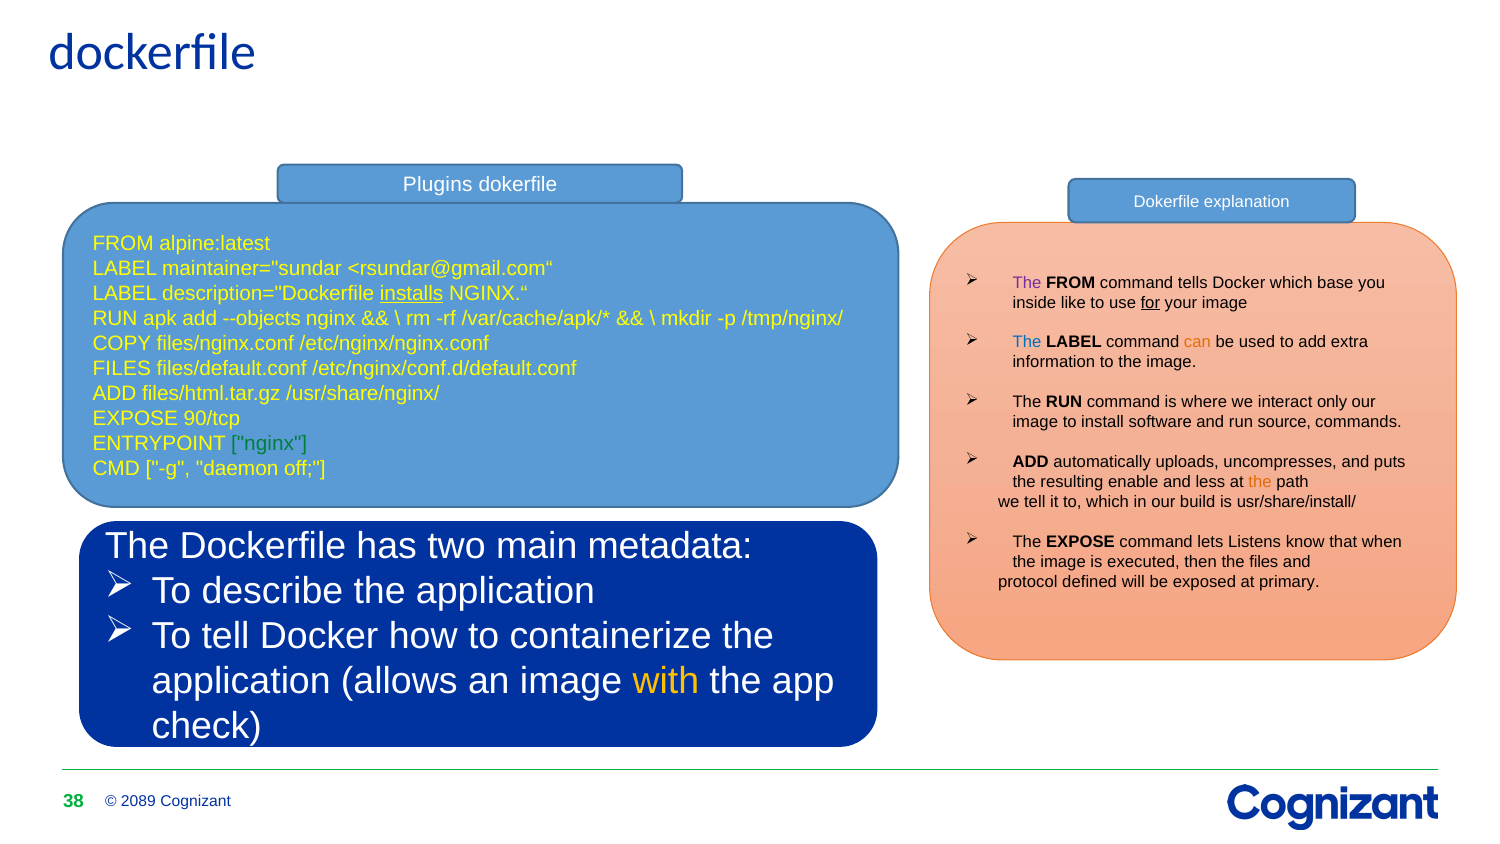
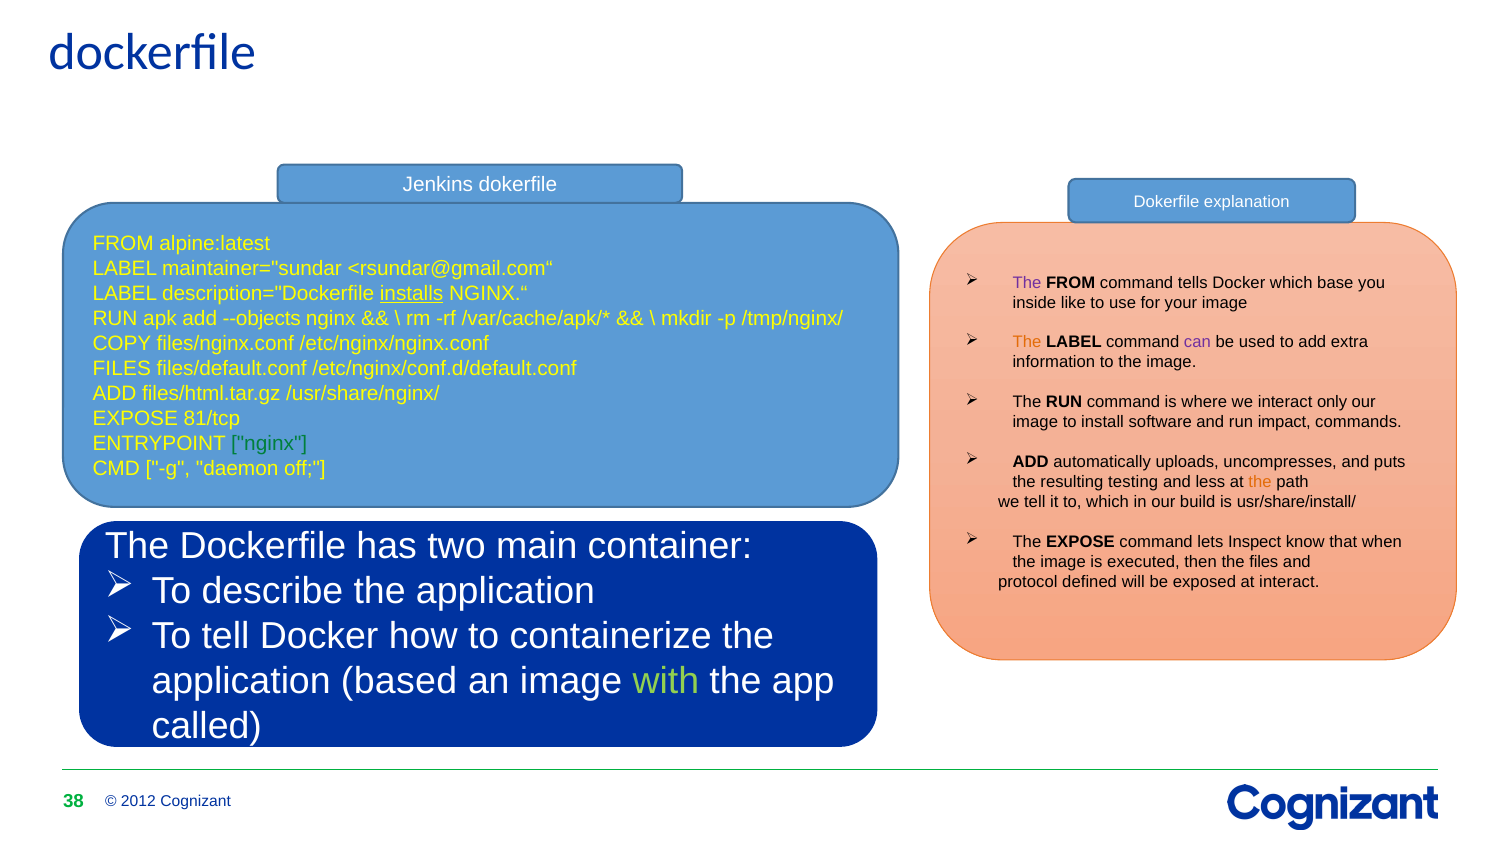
Plugins: Plugins -> Jenkins
for underline: present -> none
The at (1027, 342) colour: blue -> orange
can colour: orange -> purple
90/tcp: 90/tcp -> 81/tcp
source: source -> impact
enable: enable -> testing
metadata: metadata -> container
Listens: Listens -> Inspect
at primary: primary -> interact
allows: allows -> based
with colour: yellow -> light green
check: check -> called
2089: 2089 -> 2012
